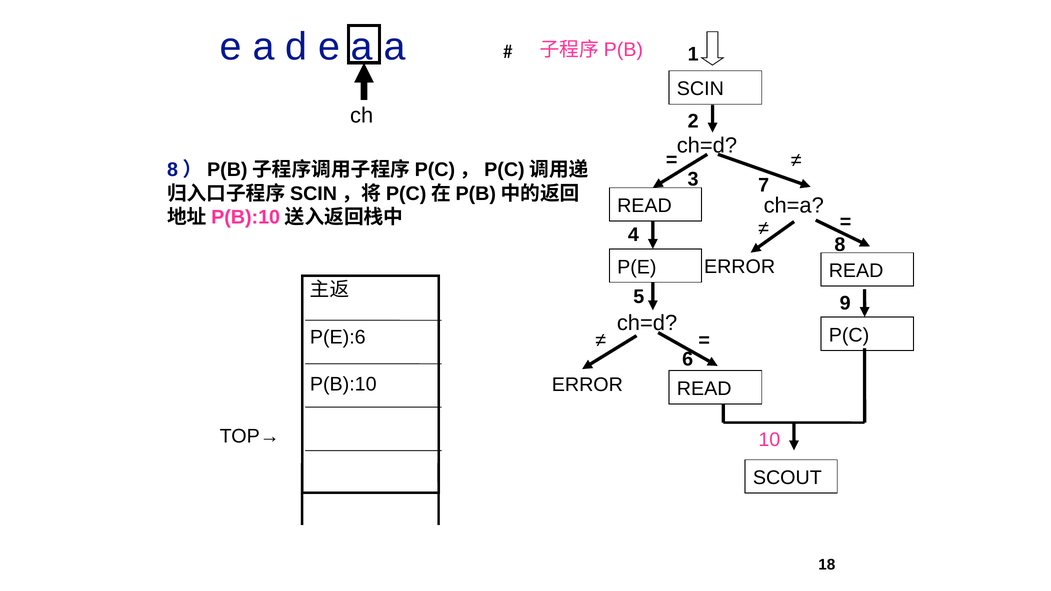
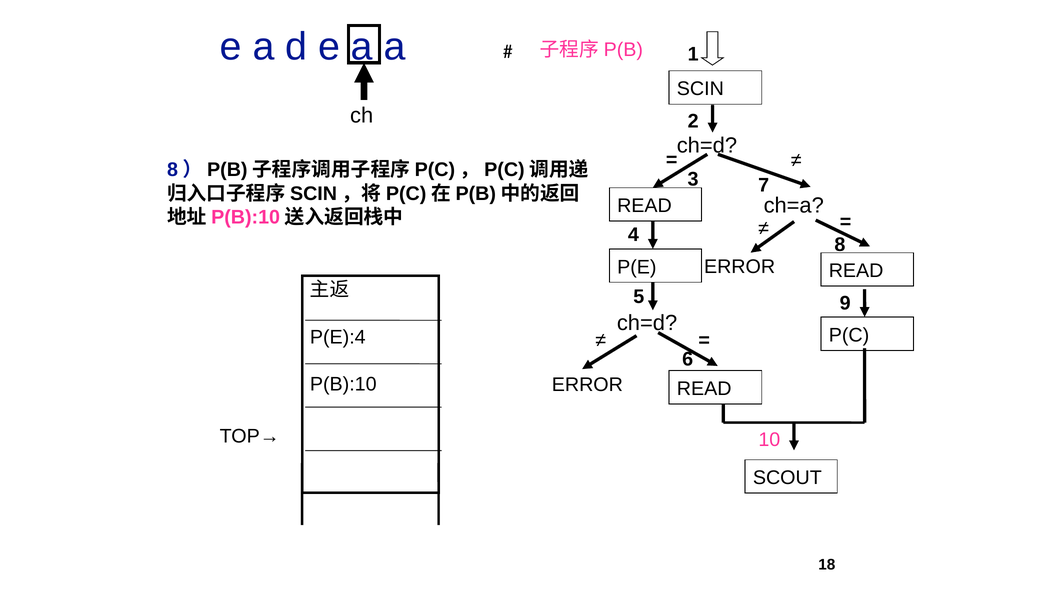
P(E):6: P(E):6 -> P(E):4
